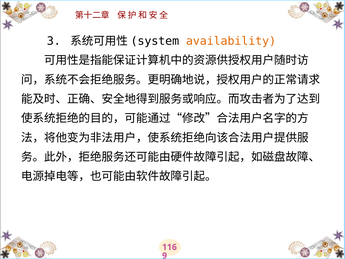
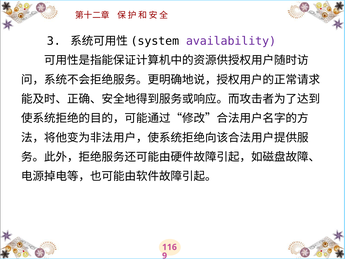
availability colour: orange -> purple
